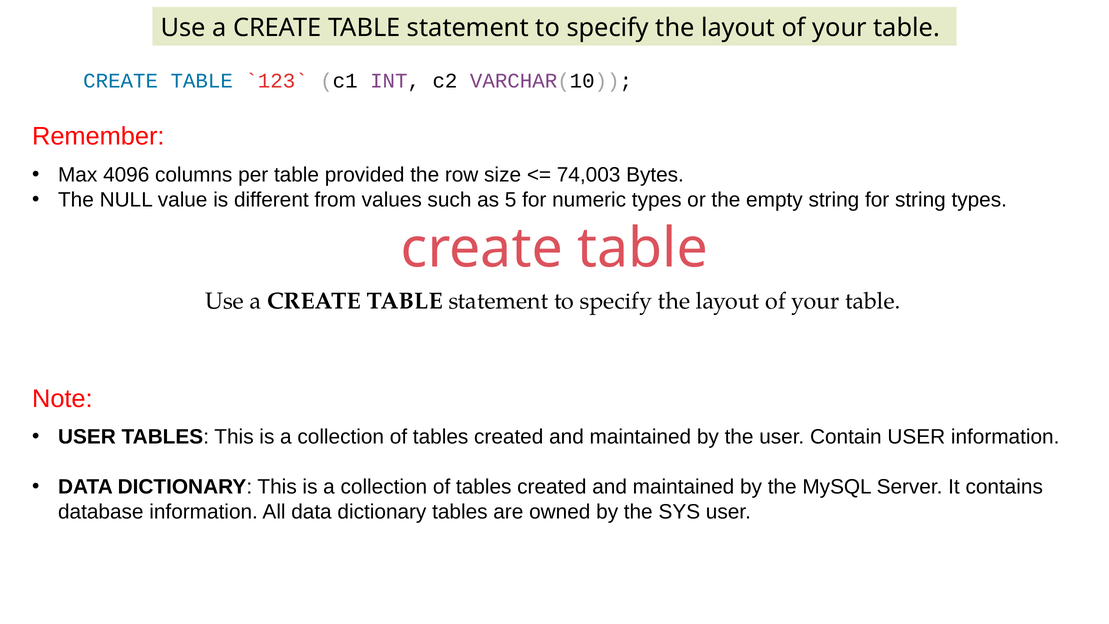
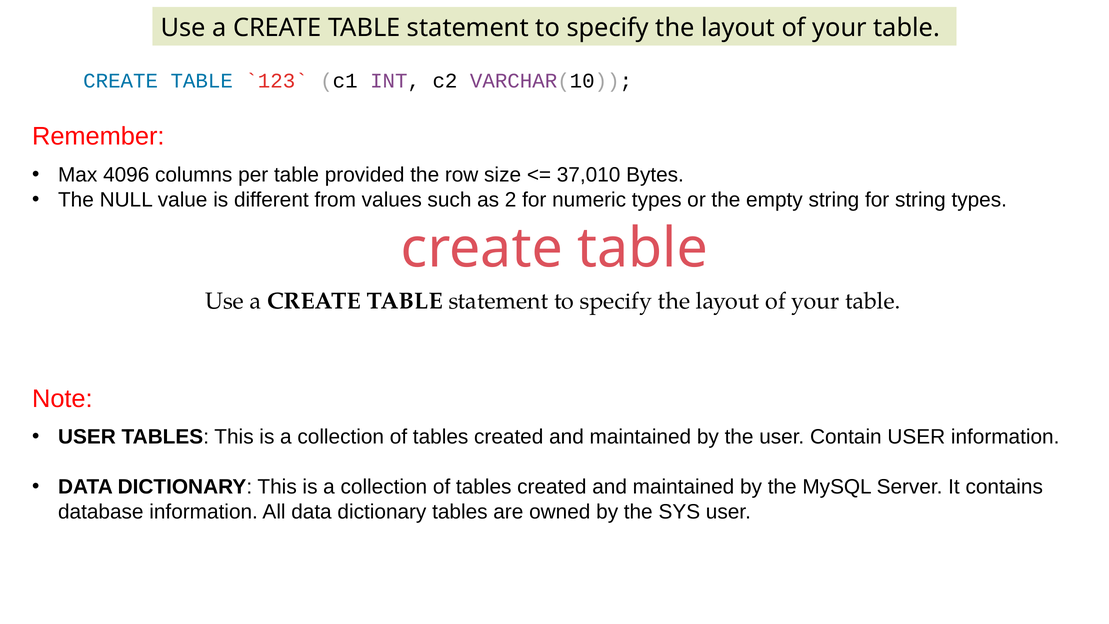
74,003: 74,003 -> 37,010
5: 5 -> 2
